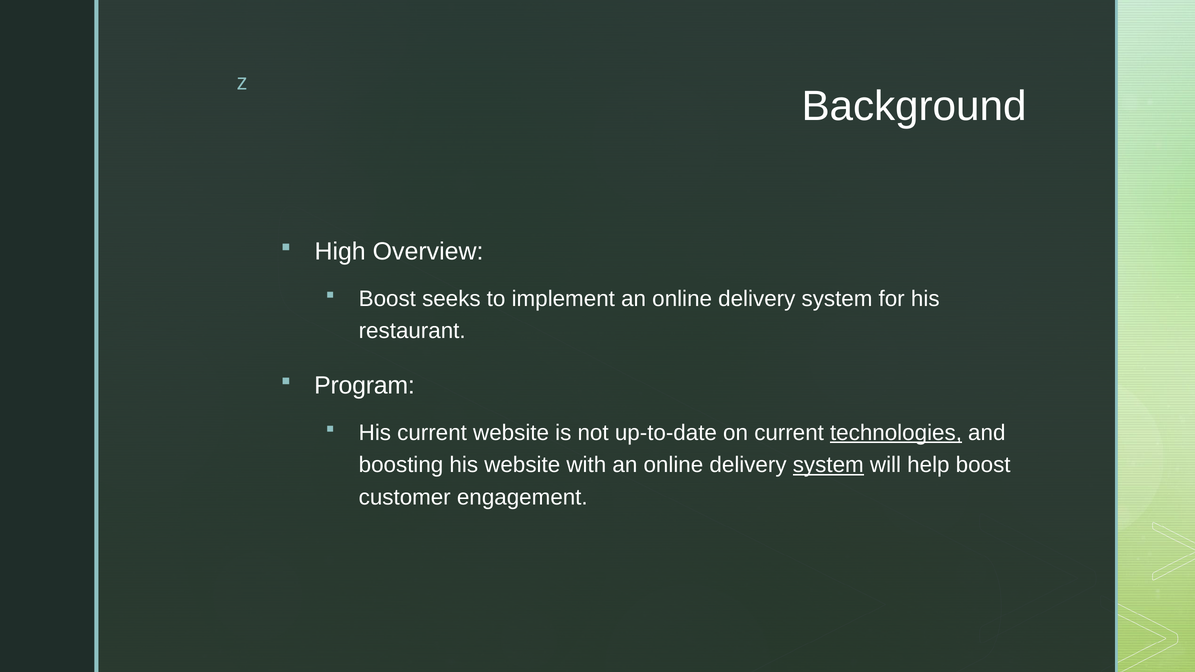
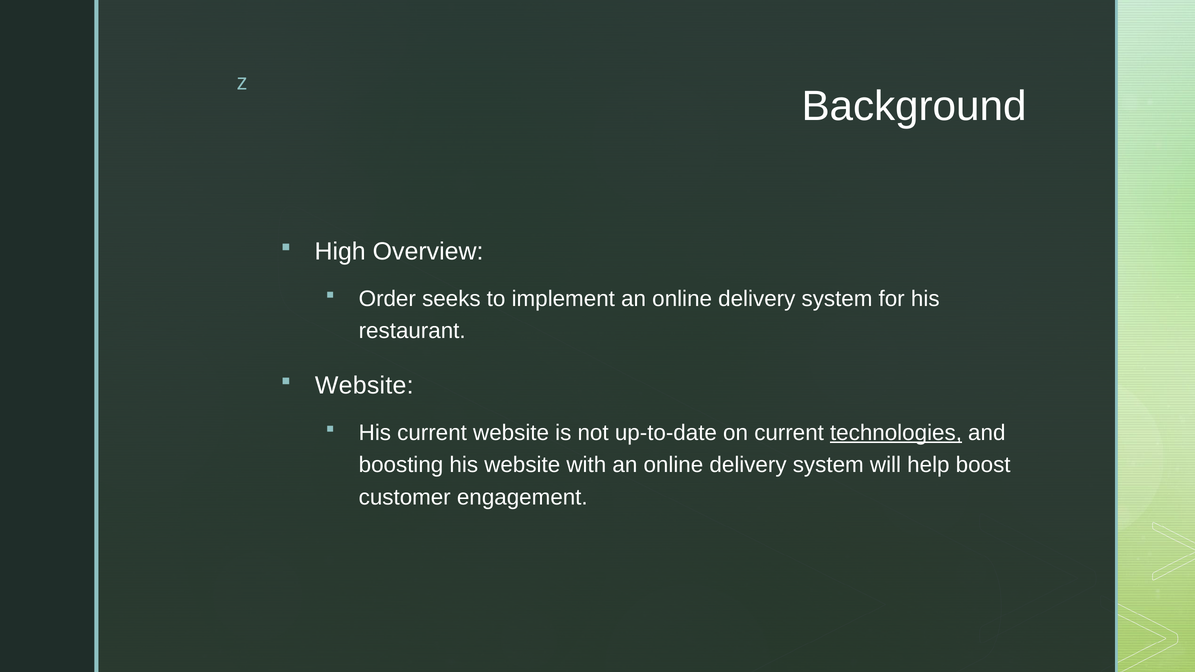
Boost at (387, 299): Boost -> Order
Program at (364, 386): Program -> Website
system at (828, 465) underline: present -> none
